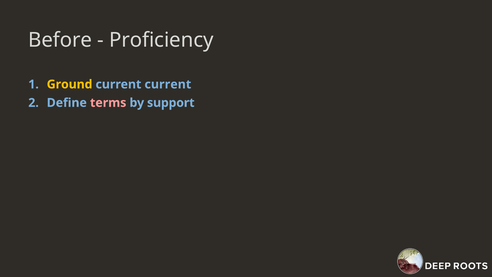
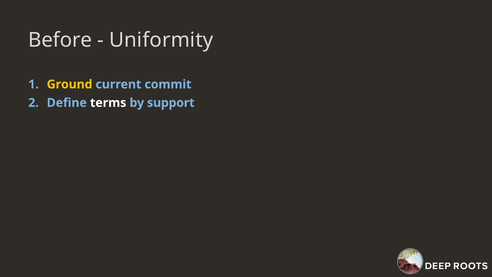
Proficiency: Proficiency -> Uniformity
current current: current -> commit
terms colour: pink -> white
